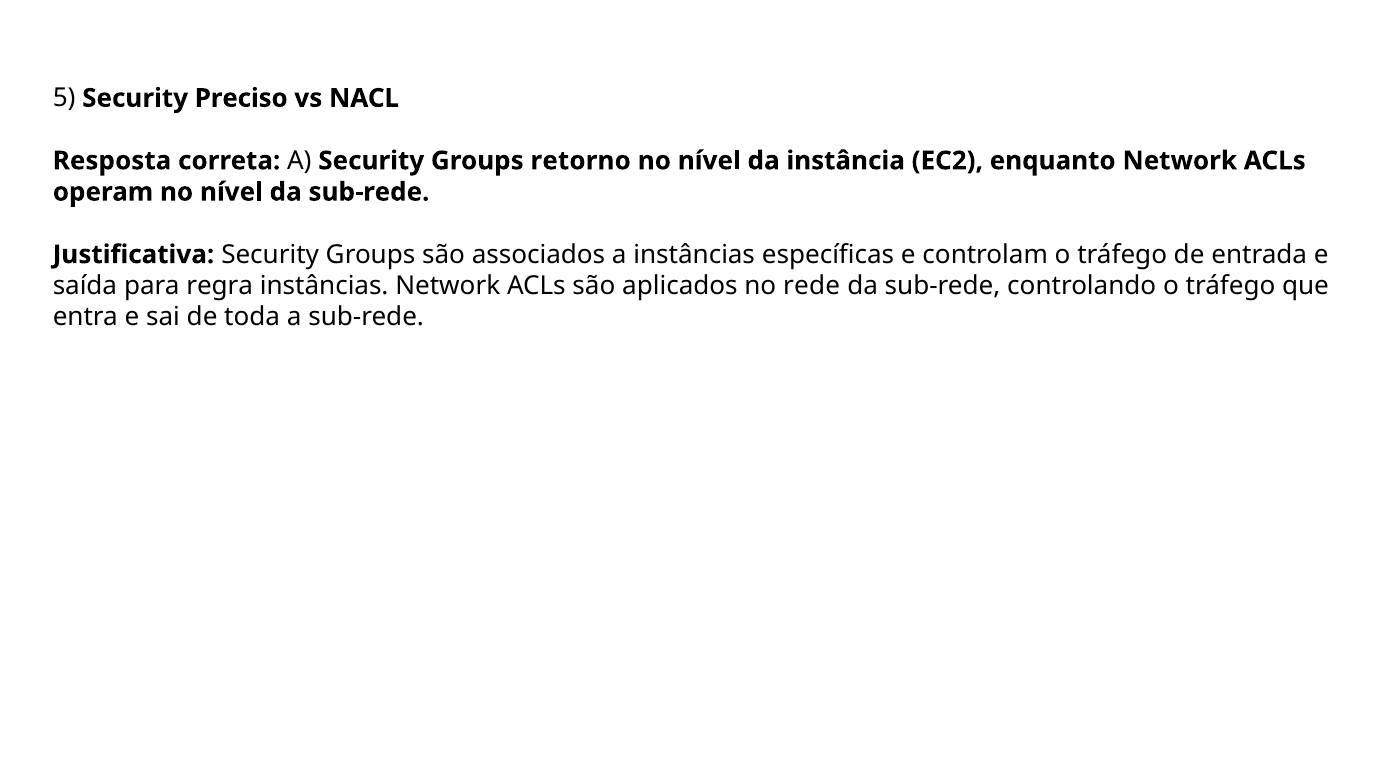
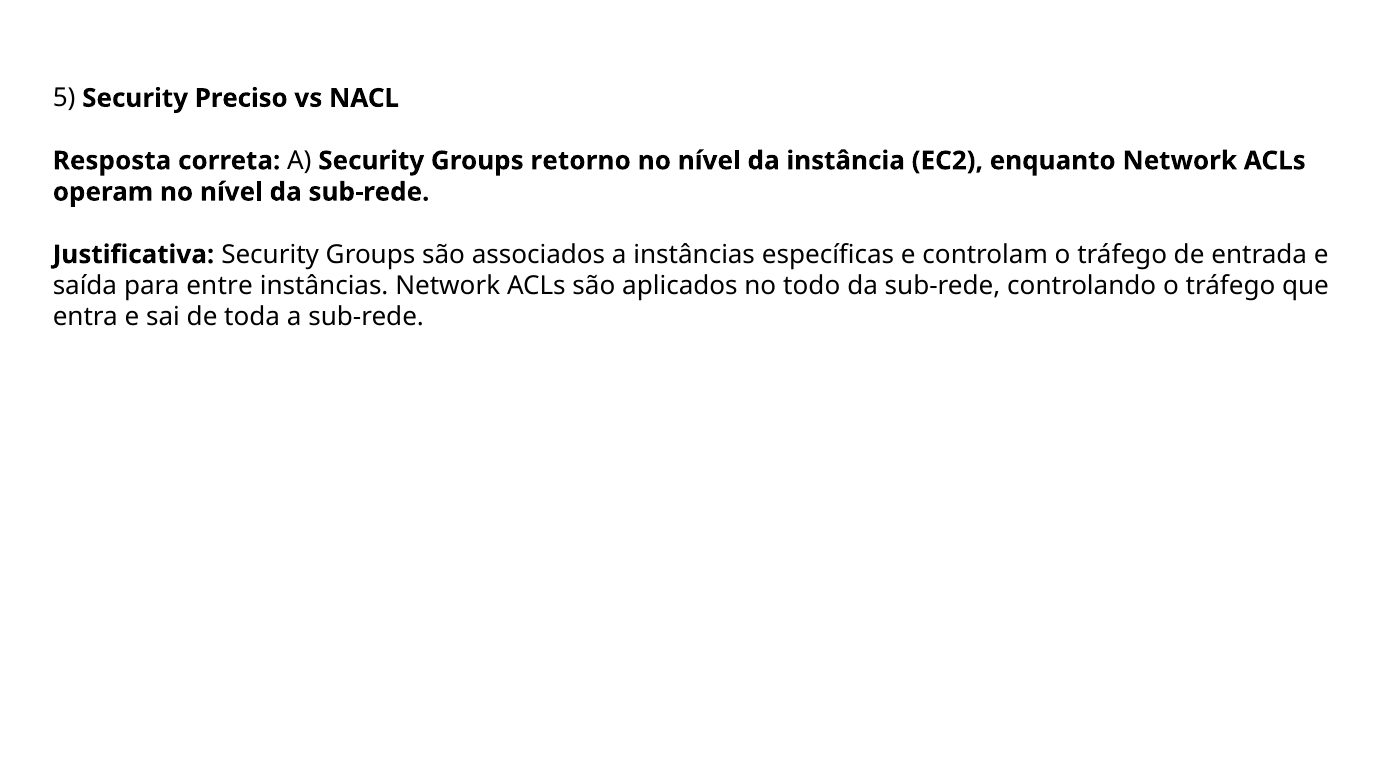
regra: regra -> entre
rede: rede -> todo
